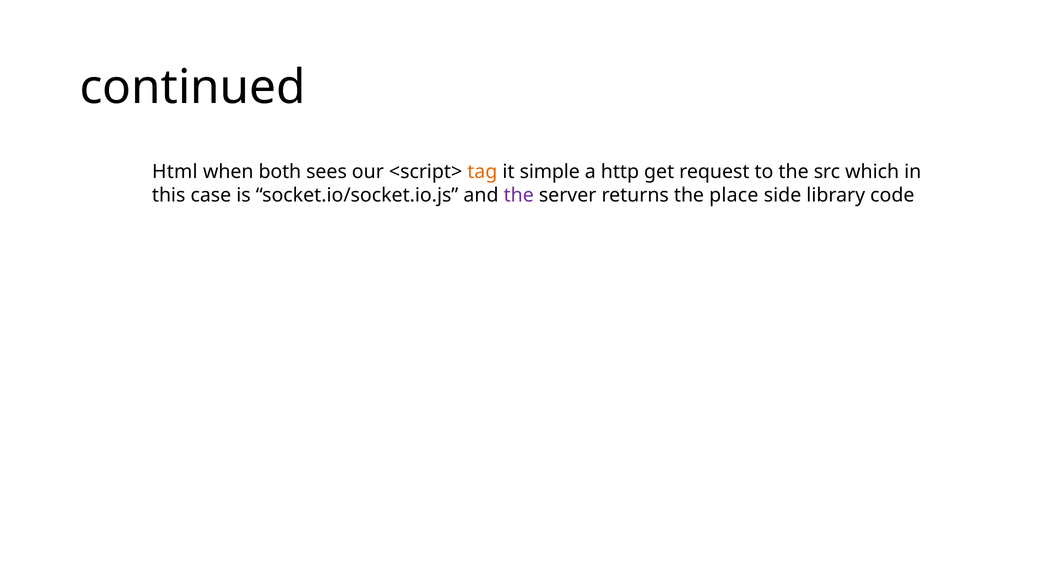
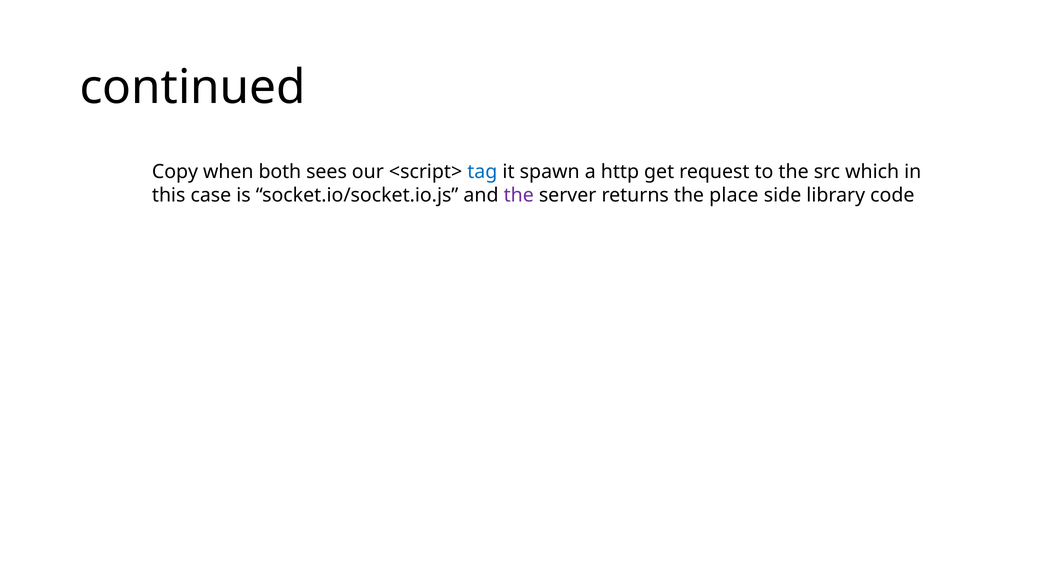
Html: Html -> Copy
tag colour: orange -> blue
simple: simple -> spawn
